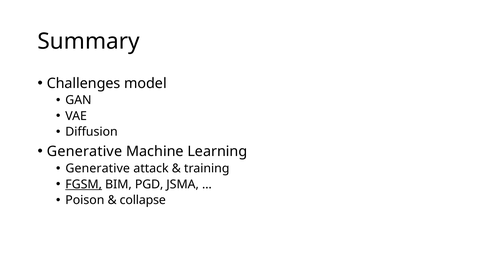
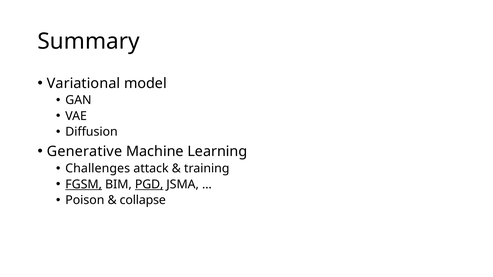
Challenges: Challenges -> Variational
Generative at (98, 169): Generative -> Challenges
PGD underline: none -> present
